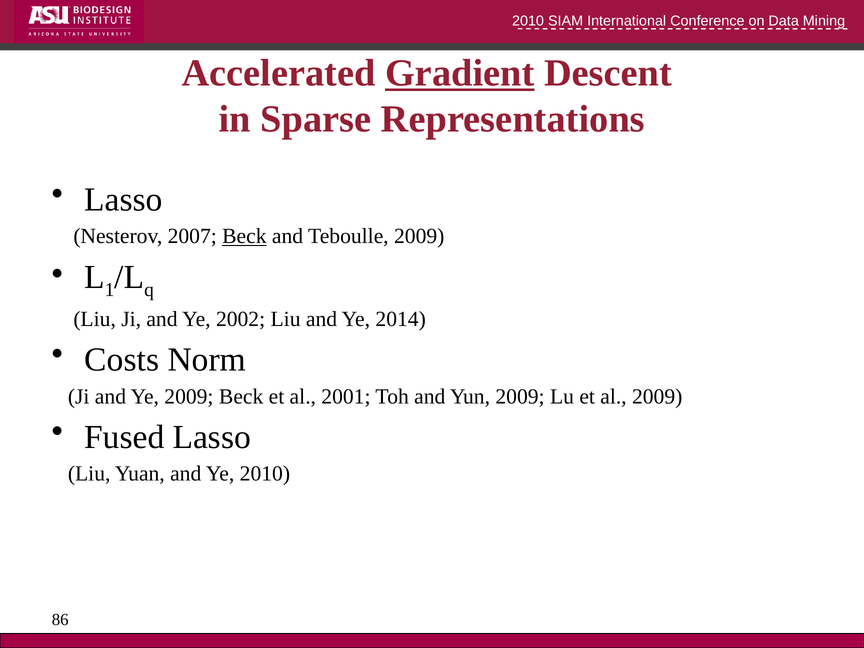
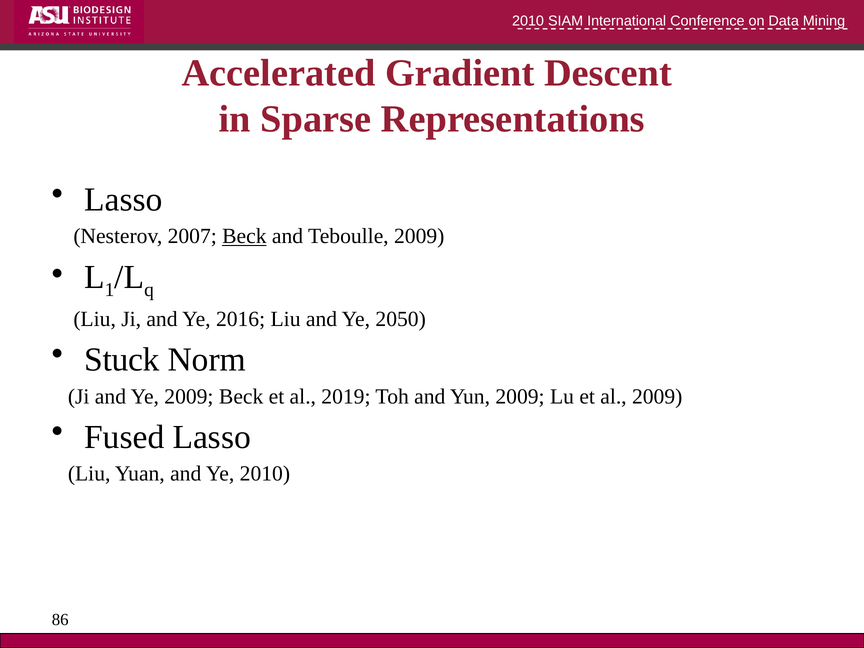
Gradient underline: present -> none
2002: 2002 -> 2016
2014: 2014 -> 2050
Costs: Costs -> Stuck
2001: 2001 -> 2019
